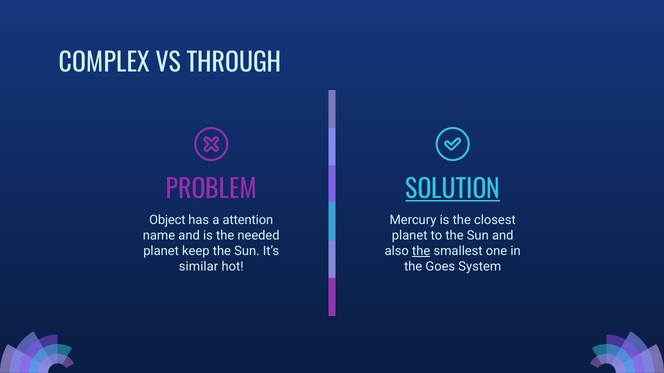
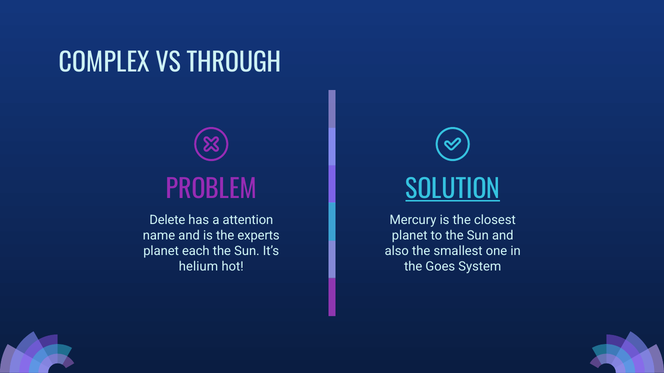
Object: Object -> Delete
needed: needed -> experts
keep: keep -> each
the at (421, 251) underline: present -> none
similar: similar -> helium
